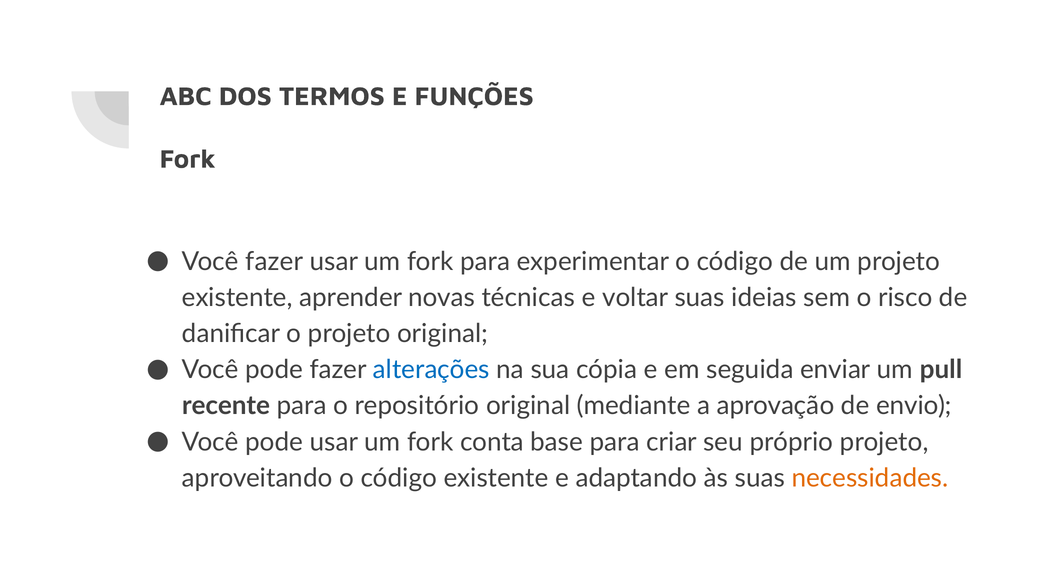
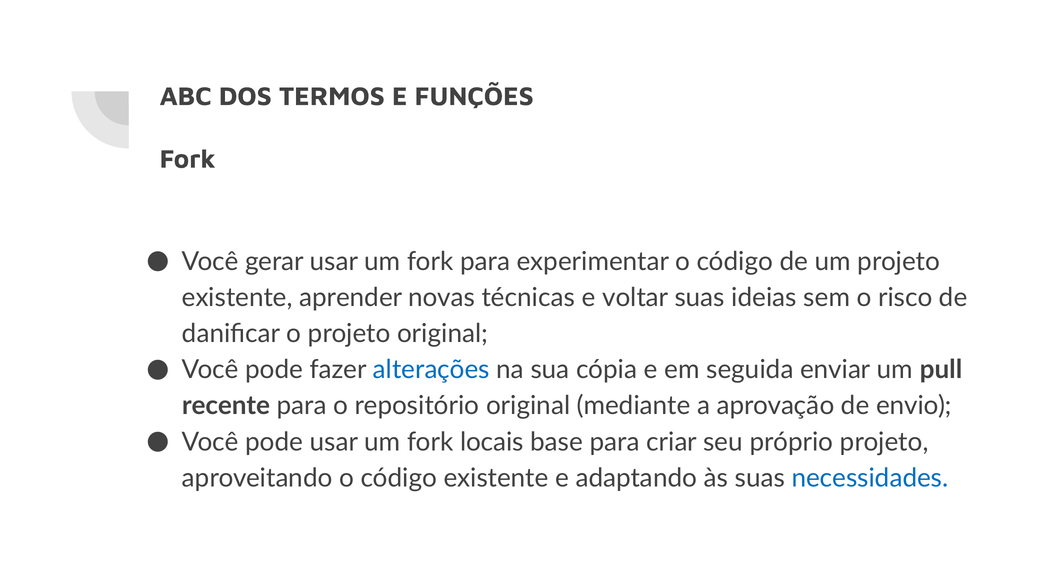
Você fazer: fazer -> gerar
conta: conta -> locais
necessidades colour: orange -> blue
